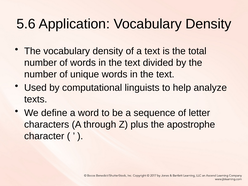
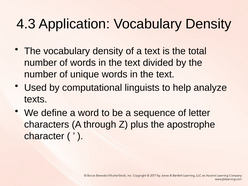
5.6: 5.6 -> 4.3
